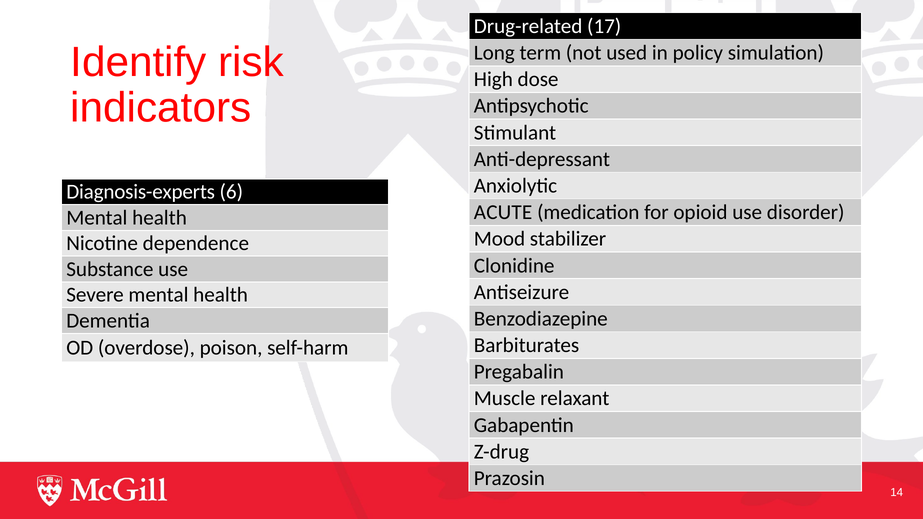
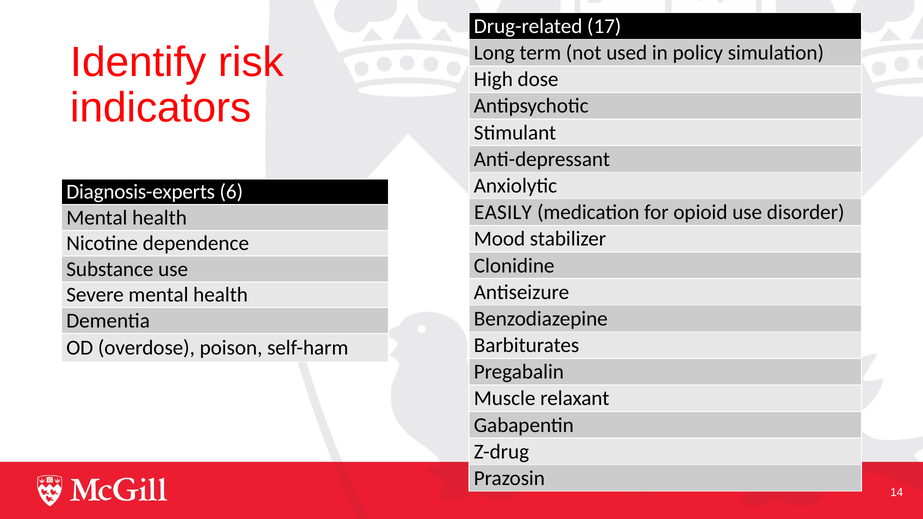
ACUTE: ACUTE -> EASILY
